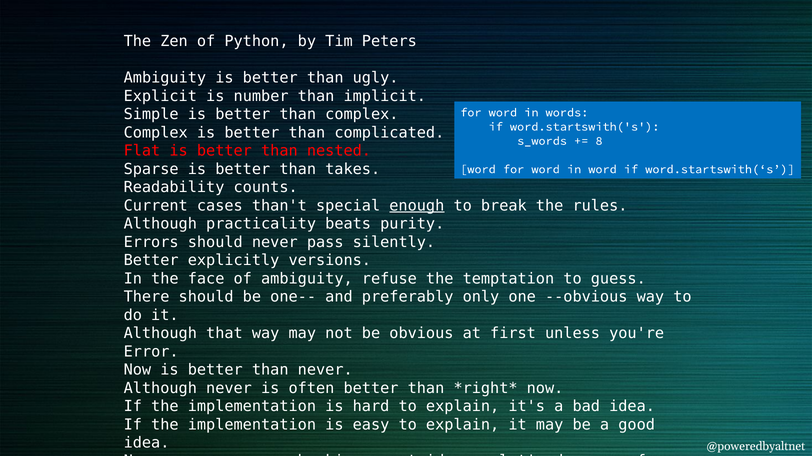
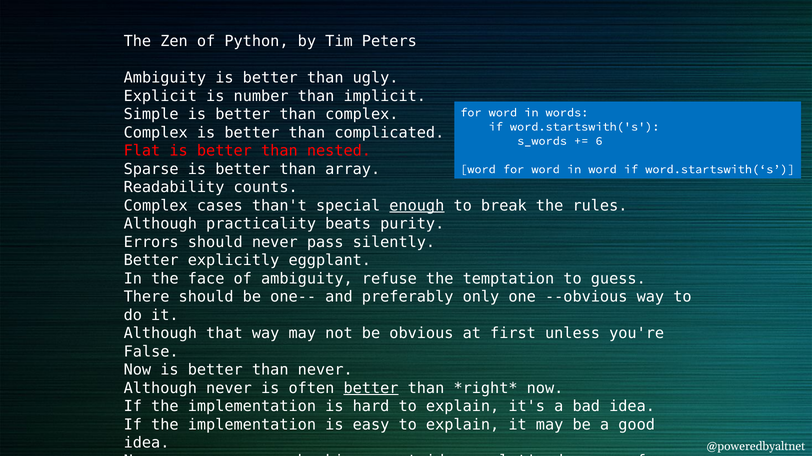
8: 8 -> 6
takes: takes -> array
Current at (156, 206): Current -> Complex
versions: versions -> eggplant
Error: Error -> False
better at (371, 389) underline: none -> present
